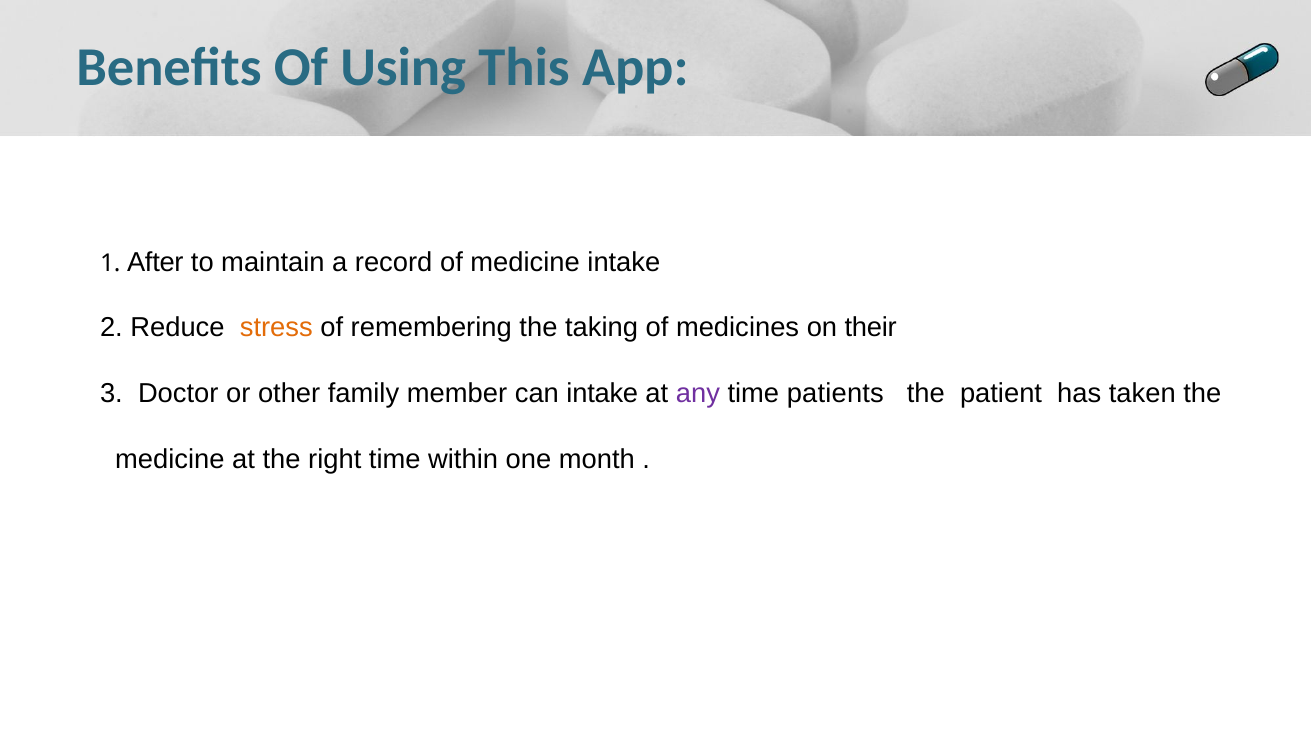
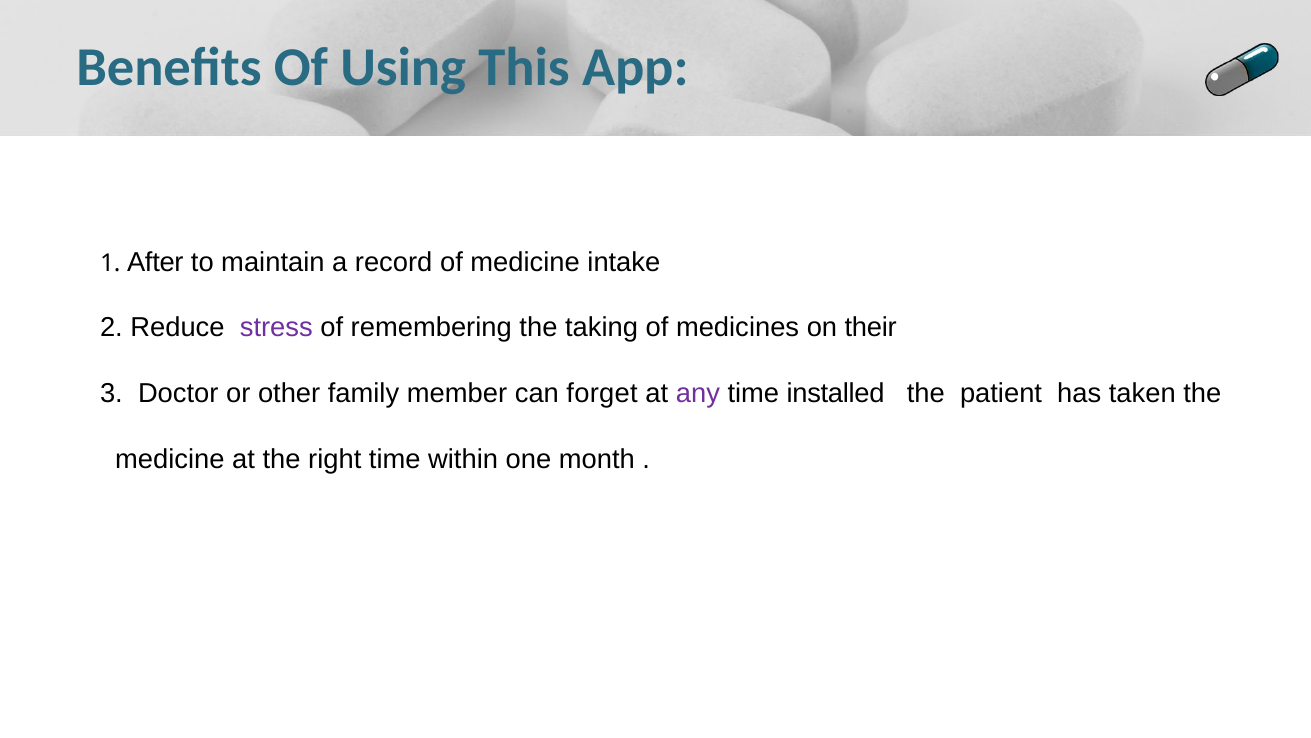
stress colour: orange -> purple
can intake: intake -> forget
patients: patients -> installed
